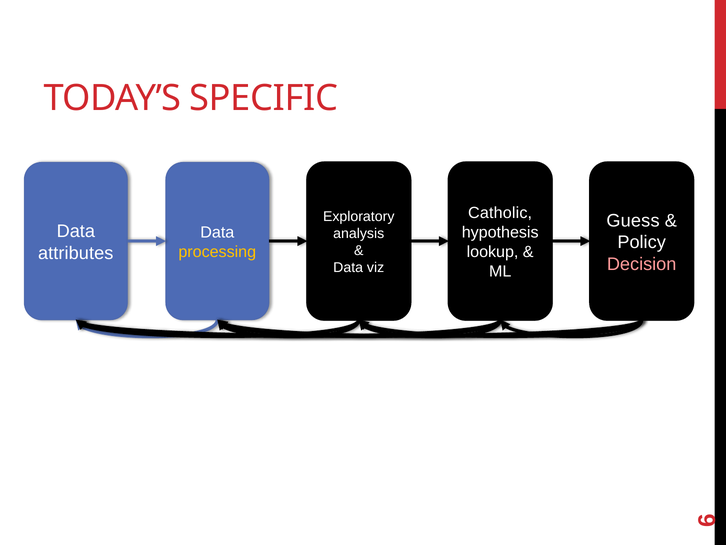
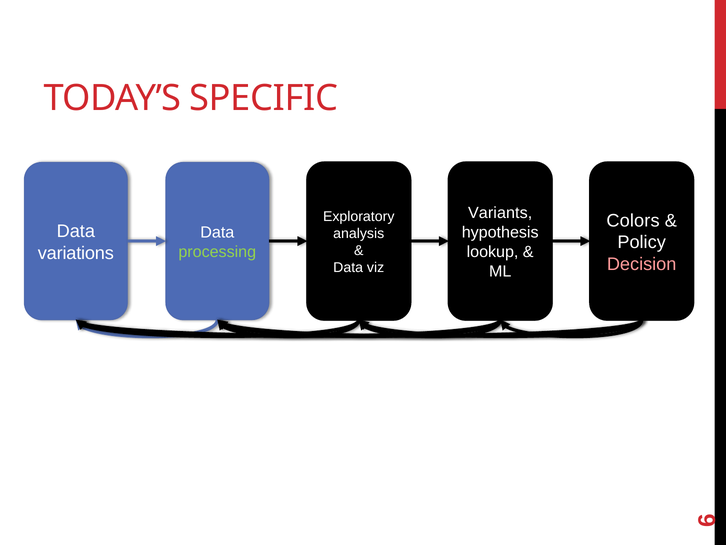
Catholic: Catholic -> Variants
Guess: Guess -> Colors
processing colour: yellow -> light green
attributes: attributes -> variations
